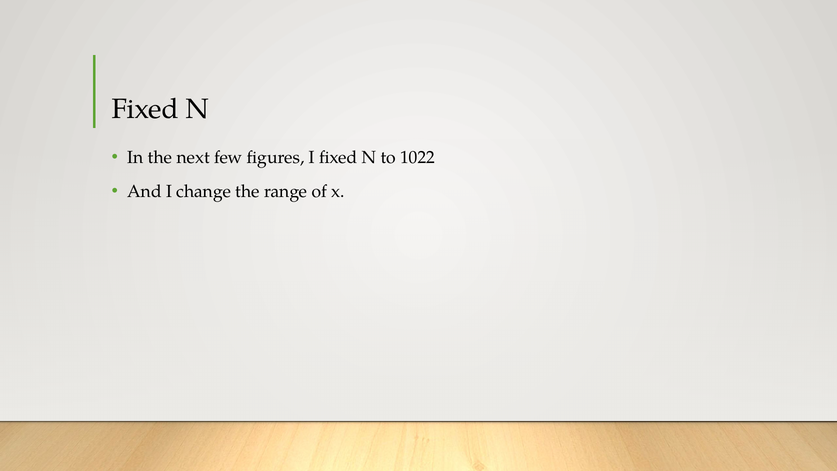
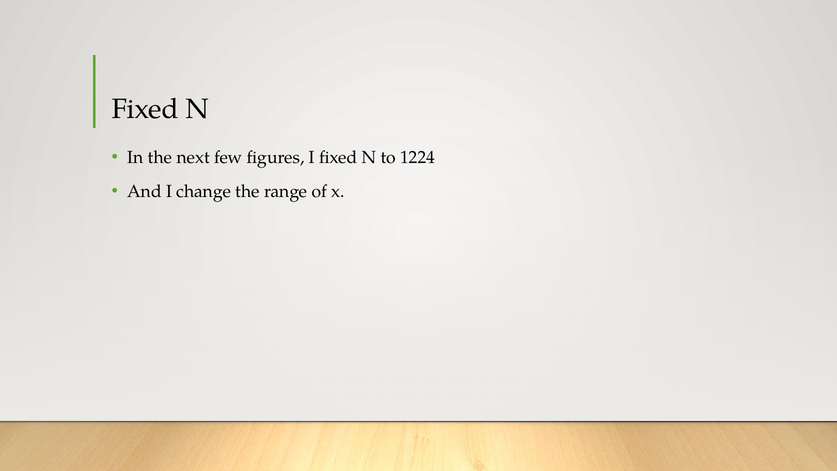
1022: 1022 -> 1224
